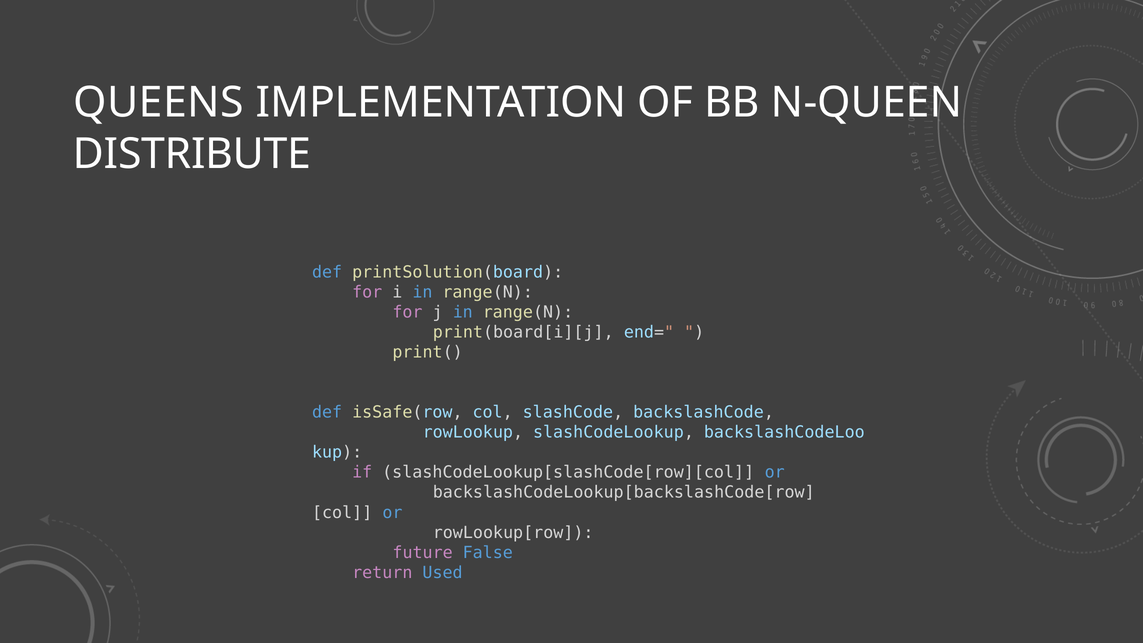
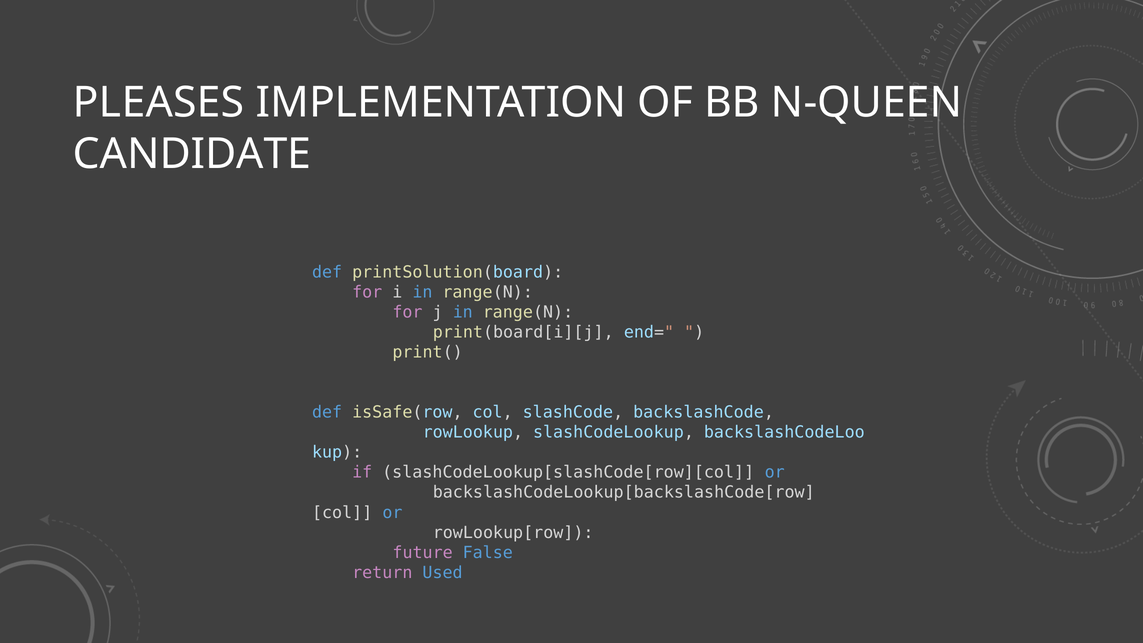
QUEENS: QUEENS -> PLEASES
DISTRIBUTE: DISTRIBUTE -> CANDIDATE
